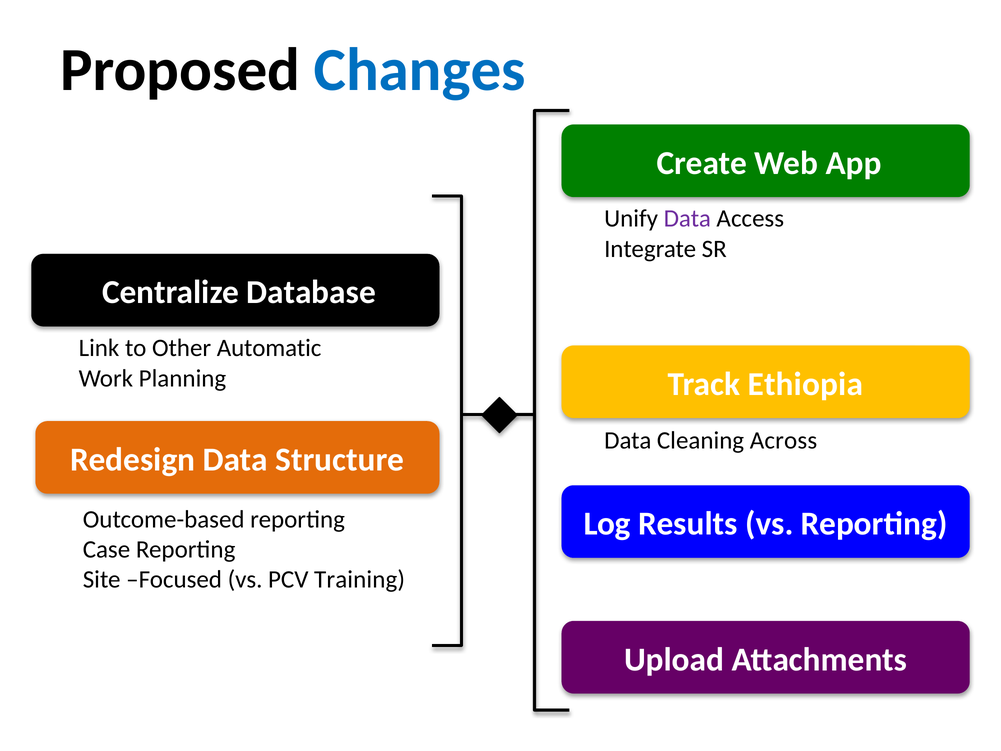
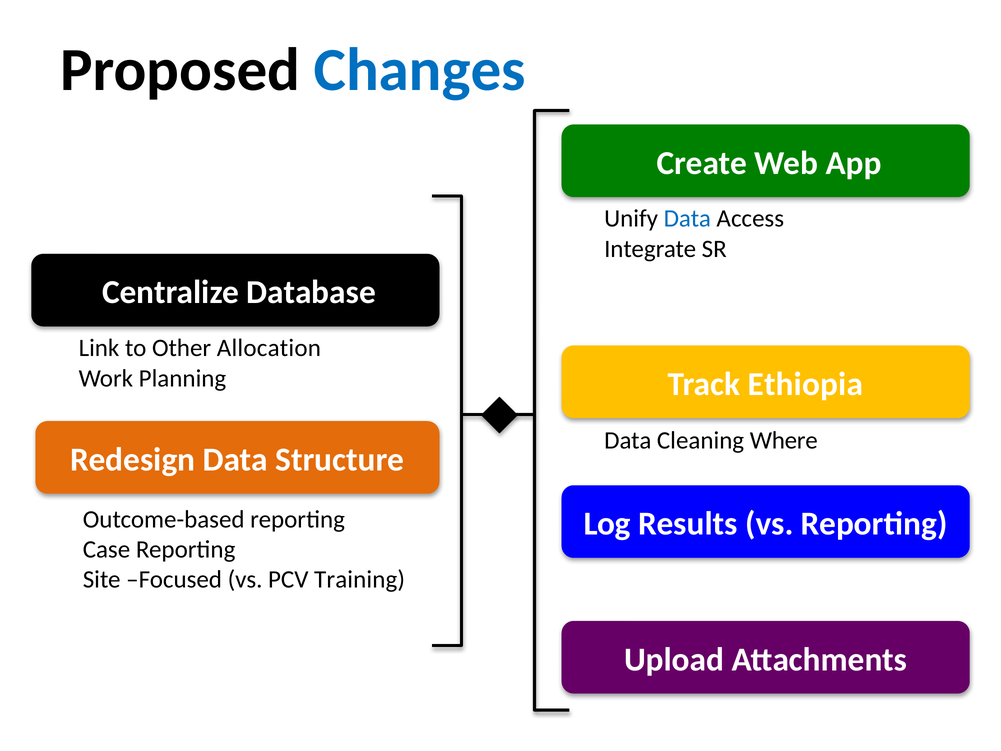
Data at (687, 219) colour: purple -> blue
Automatic: Automatic -> Allocation
Across: Across -> Where
